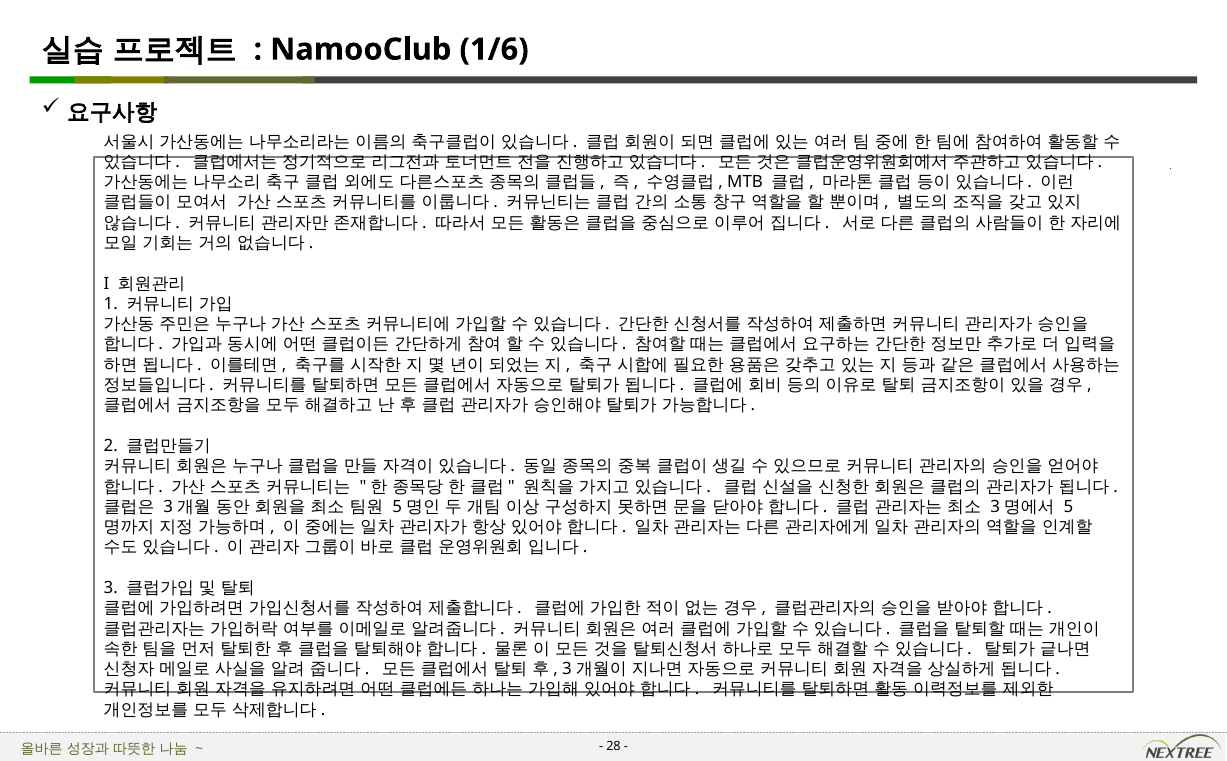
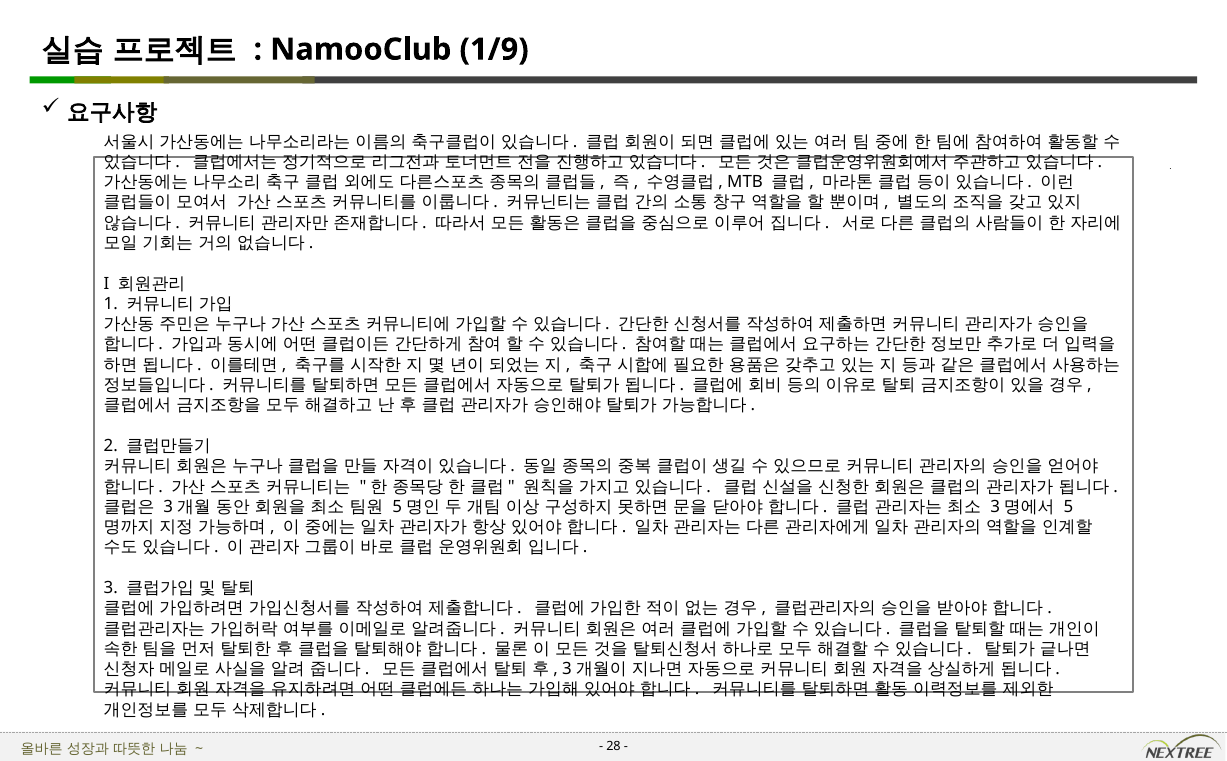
1/6: 1/6 -> 1/9
